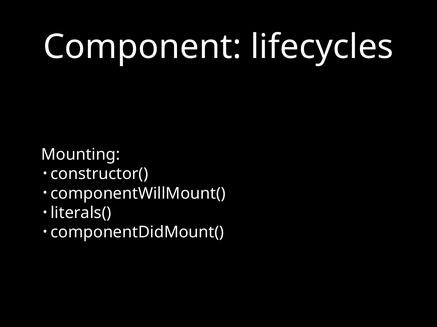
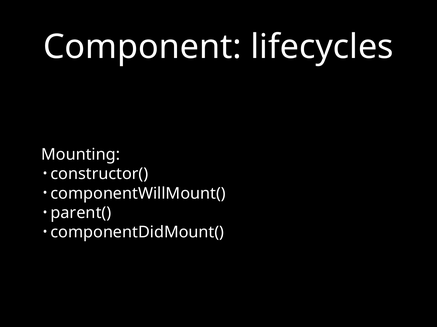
literals(: literals( -> parent(
